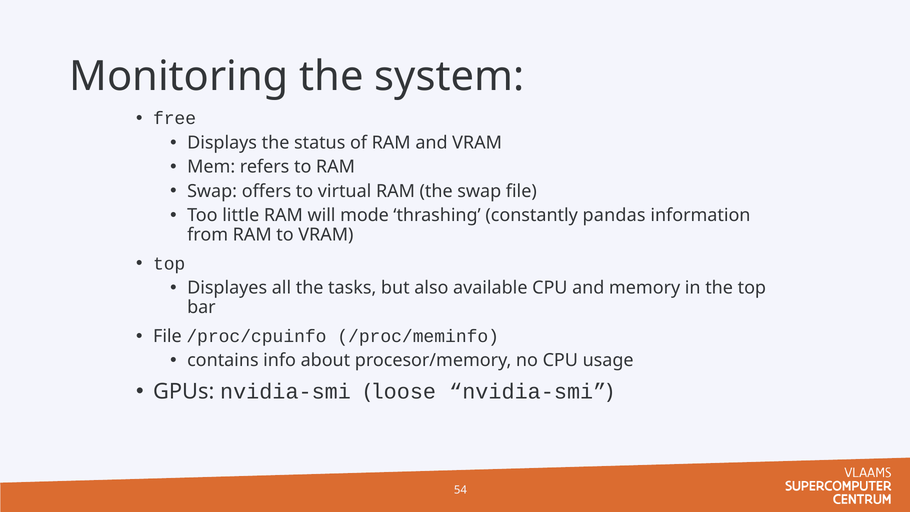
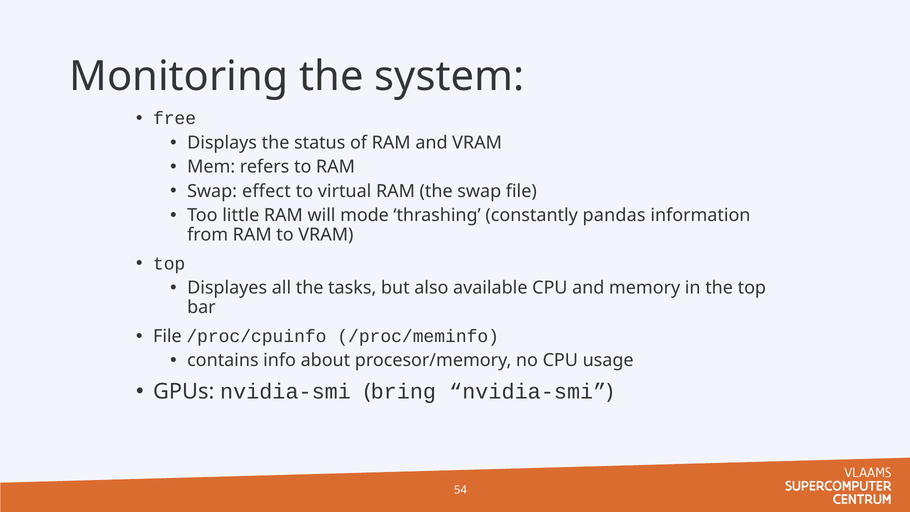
offers: offers -> effect
loose: loose -> bring
